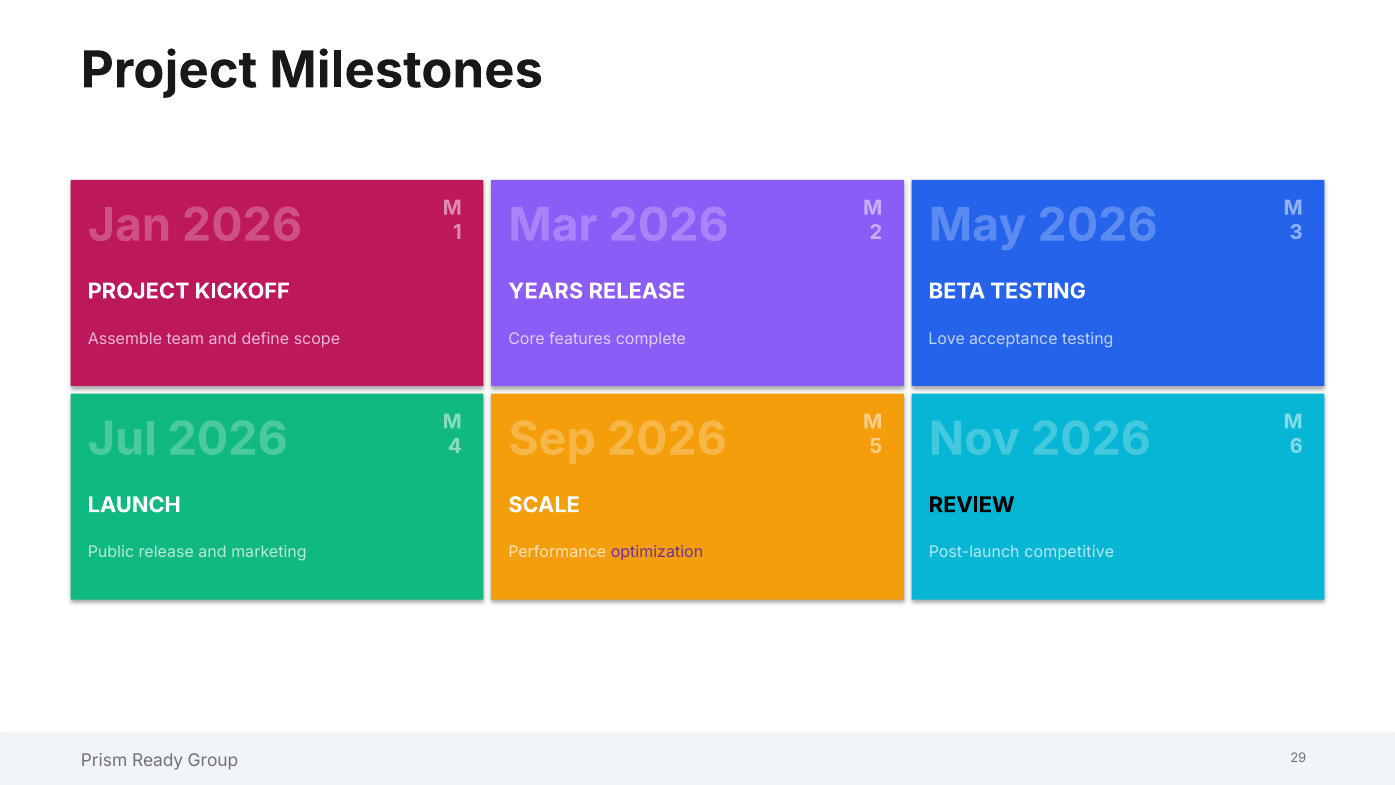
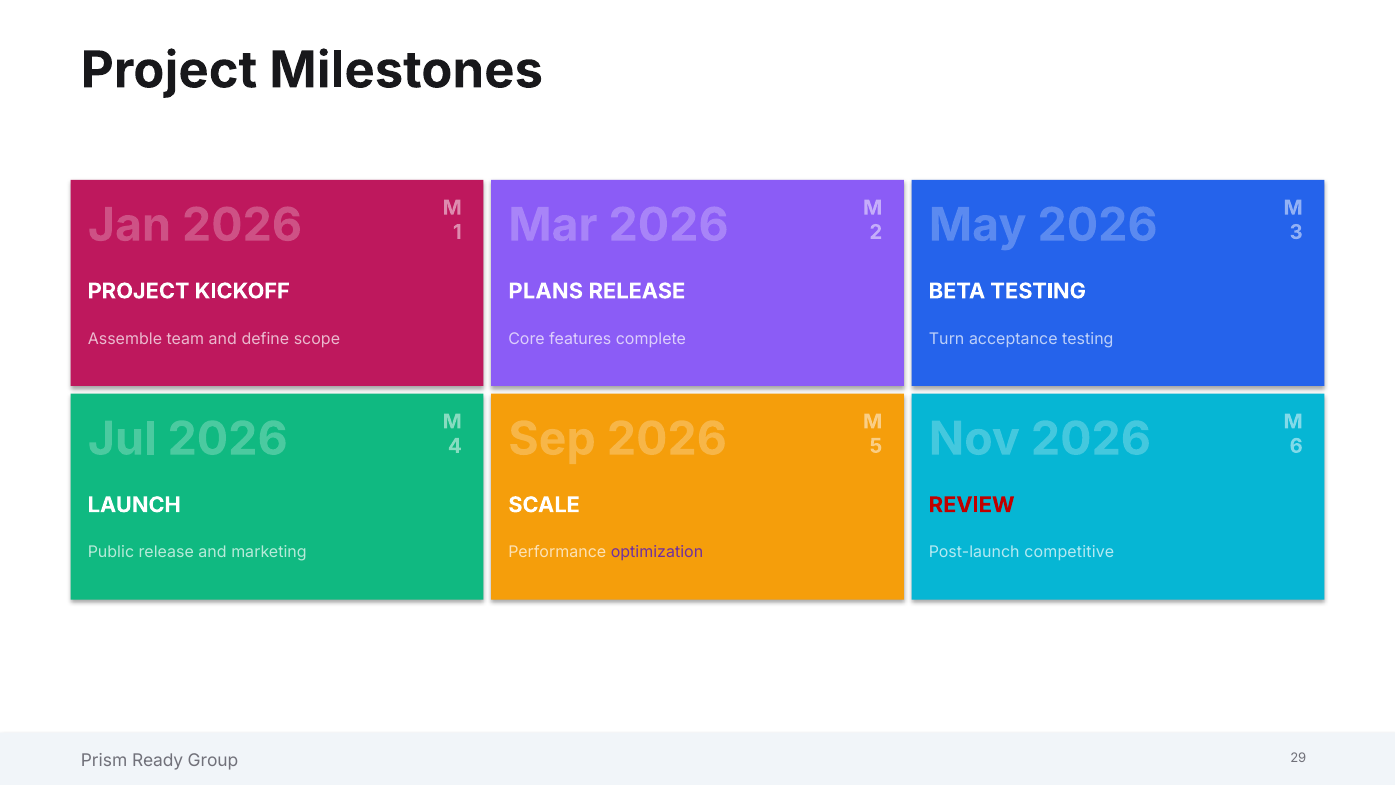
YEARS: YEARS -> PLANS
Love: Love -> Turn
REVIEW colour: black -> red
